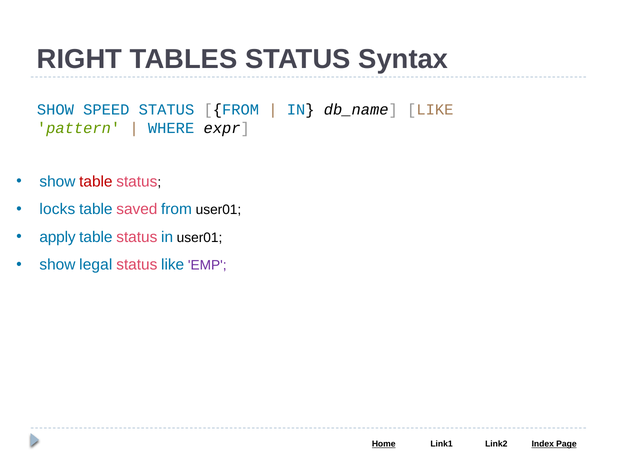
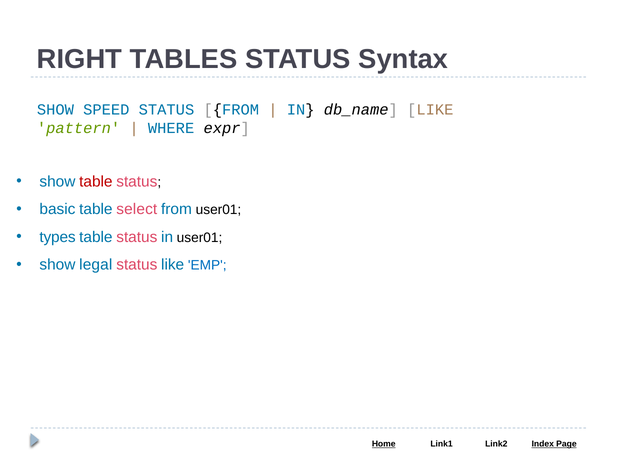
locks: locks -> basic
saved: saved -> select
apply: apply -> types
EMP colour: purple -> blue
